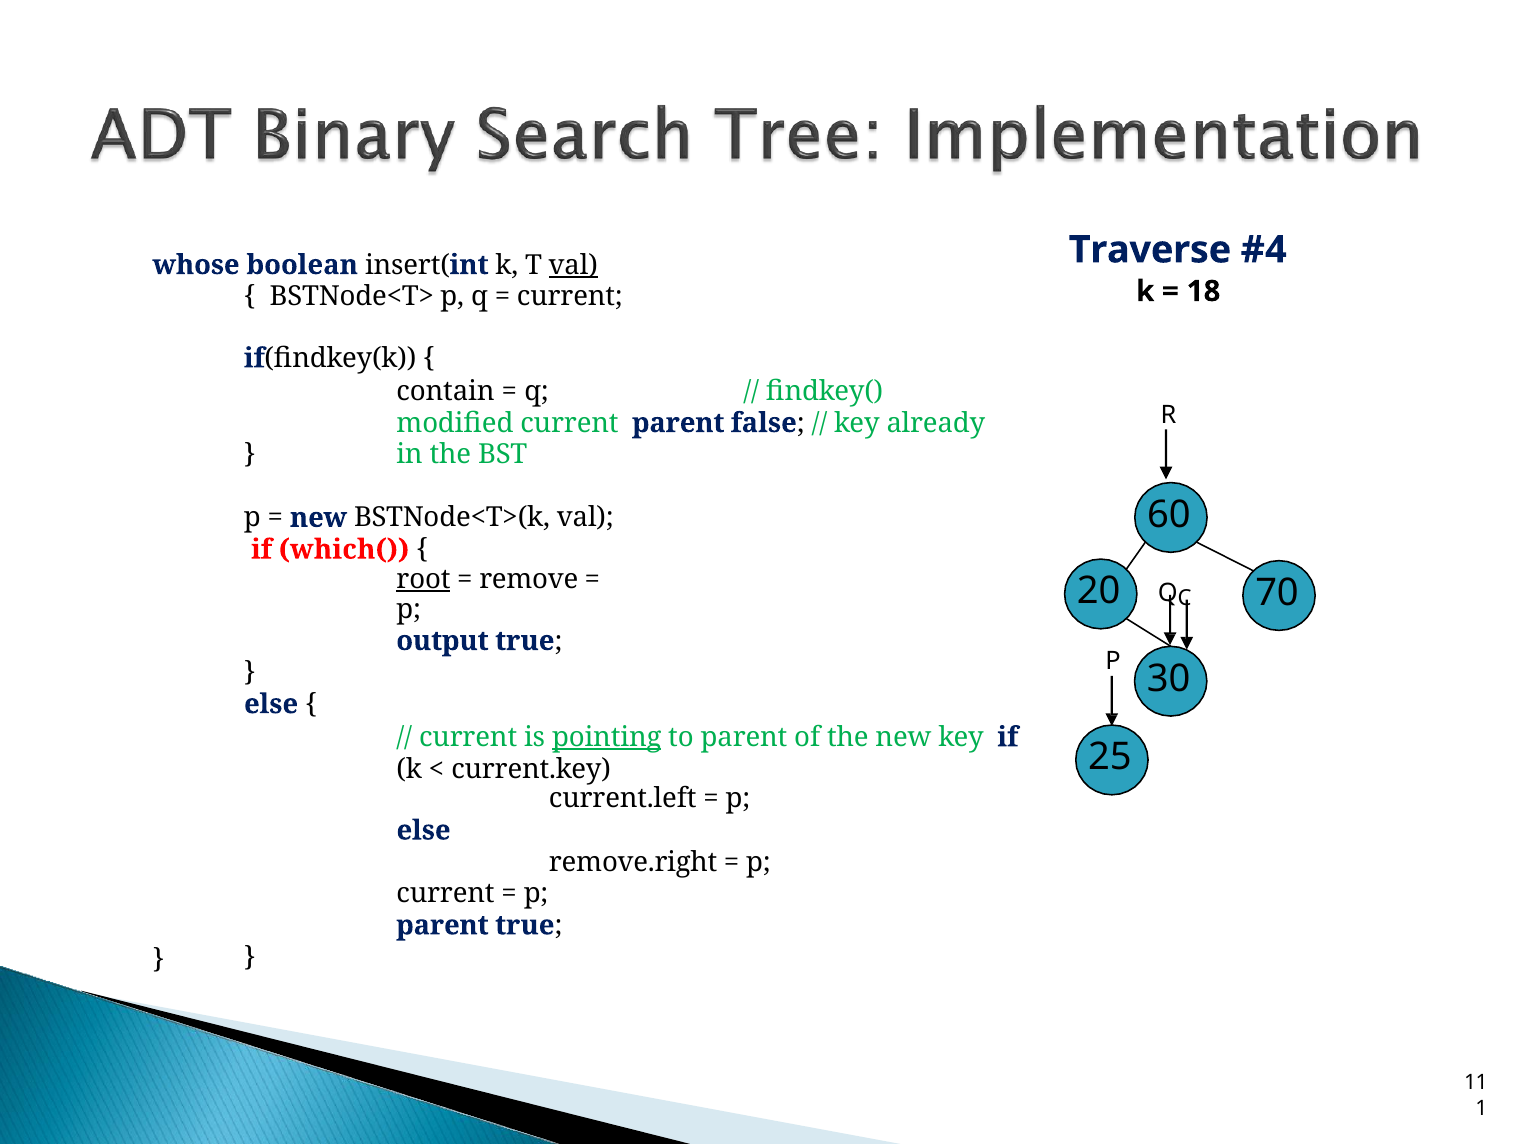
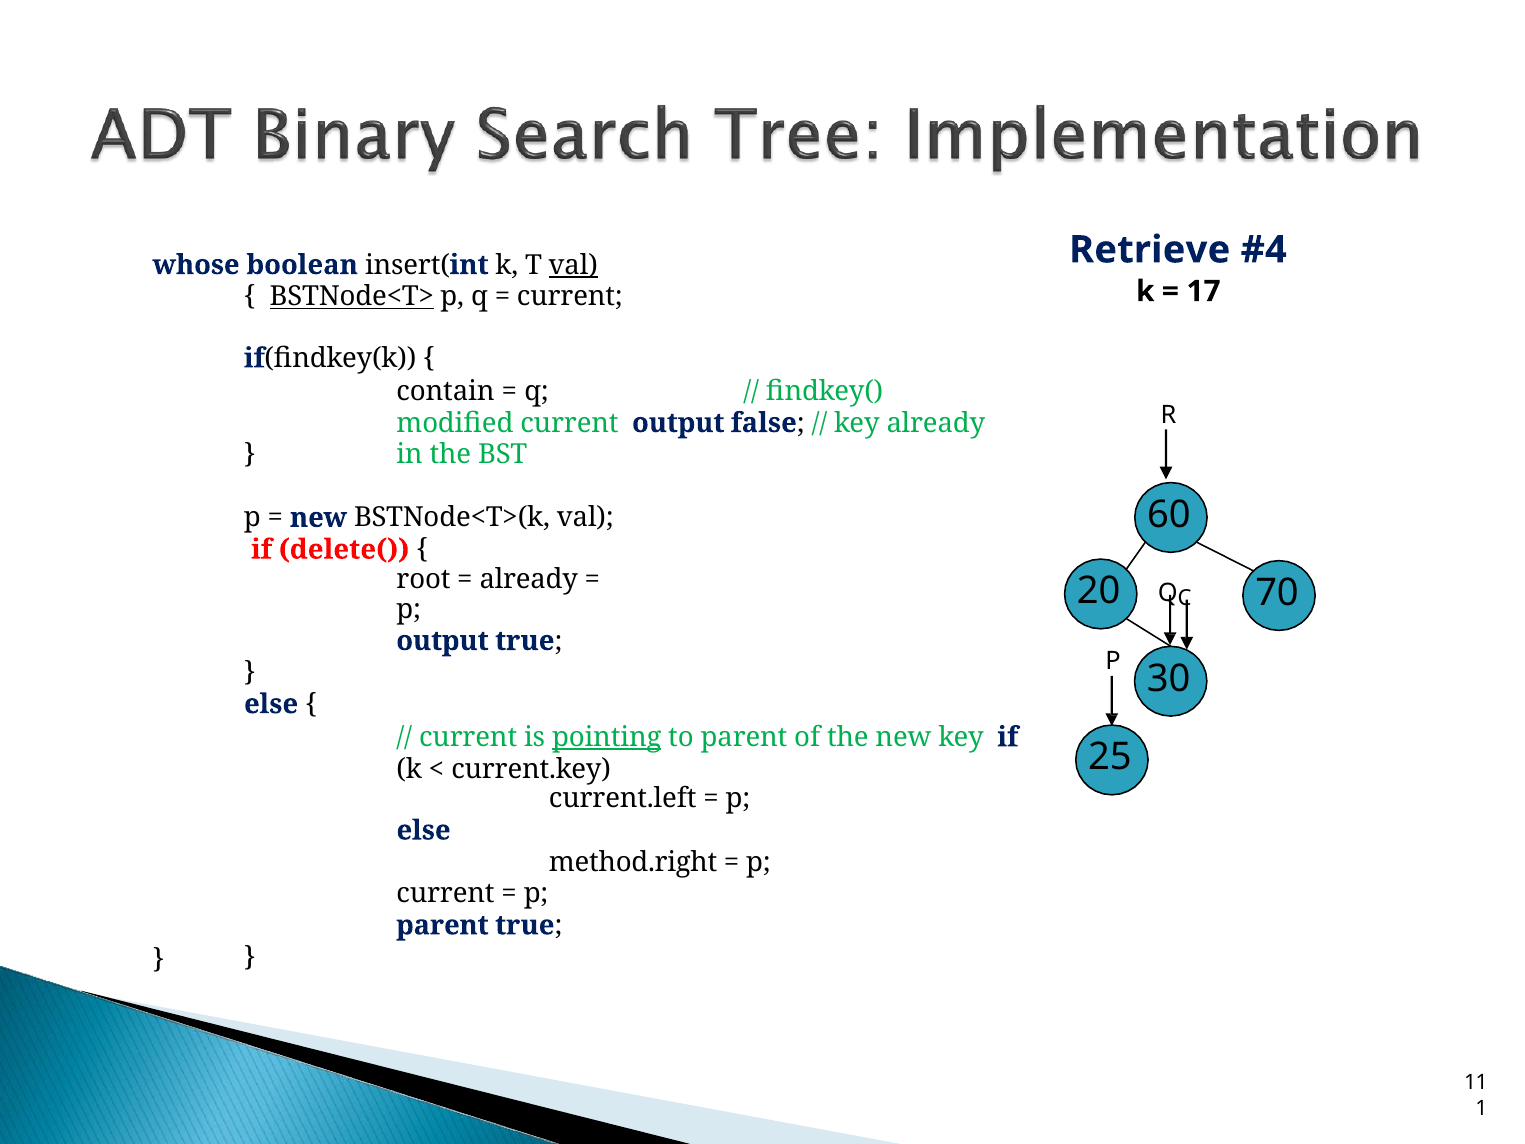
Traverse: Traverse -> Retrieve
18: 18 -> 17
BSTNode<T> underline: none -> present
current parent: parent -> output
which(: which( -> delete(
root underline: present -> none
remove at (529, 579): remove -> already
remove.right: remove.right -> method.right
